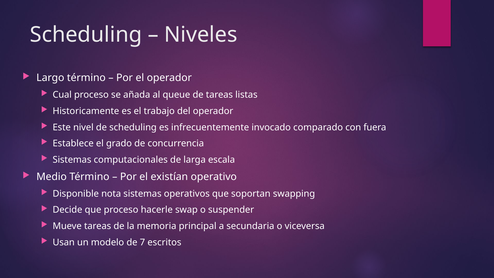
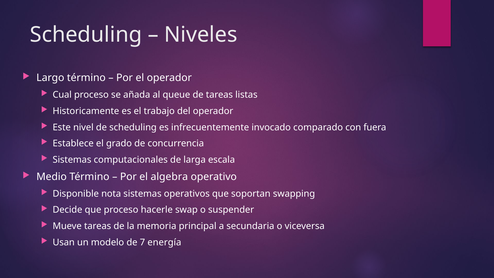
existían: existían -> algebra
escritos: escritos -> energía
